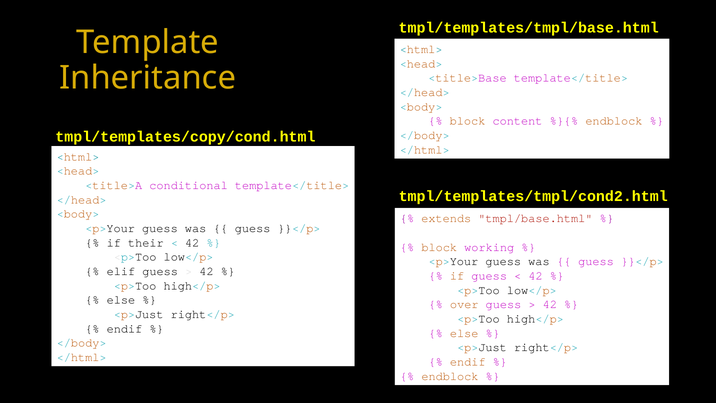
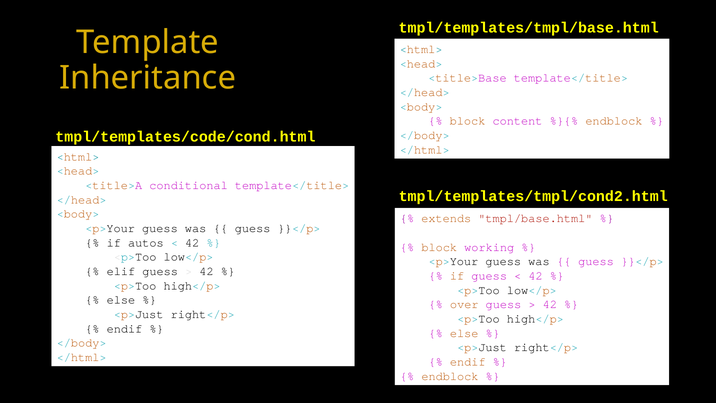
tmpl/templates/copy/cond.html: tmpl/templates/copy/cond.html -> tmpl/templates/code/cond.html
their: their -> autos
